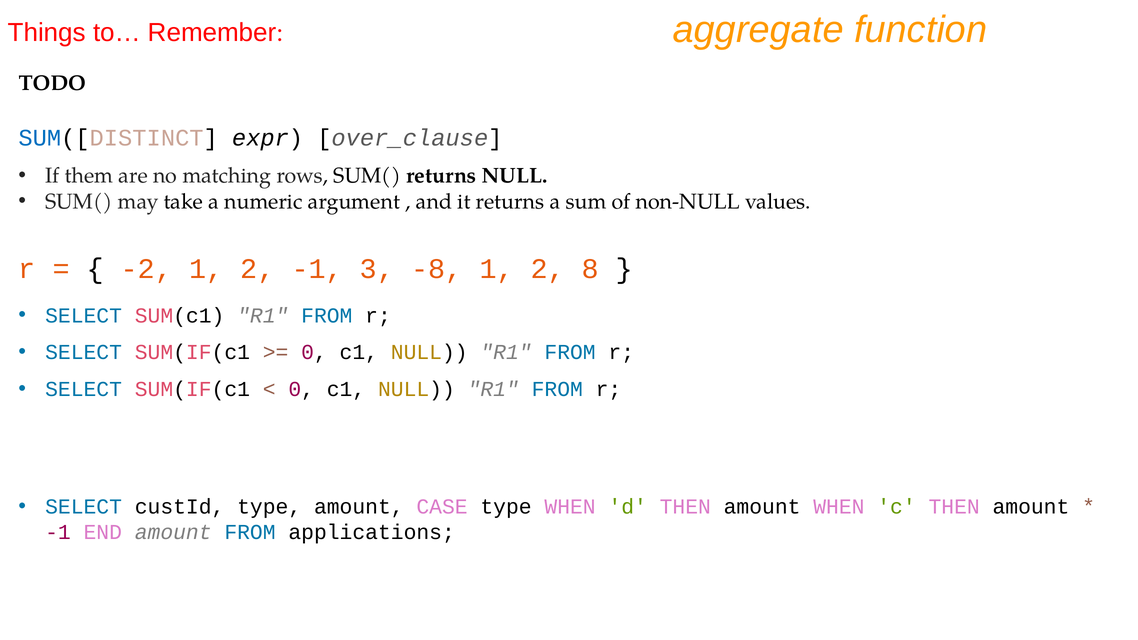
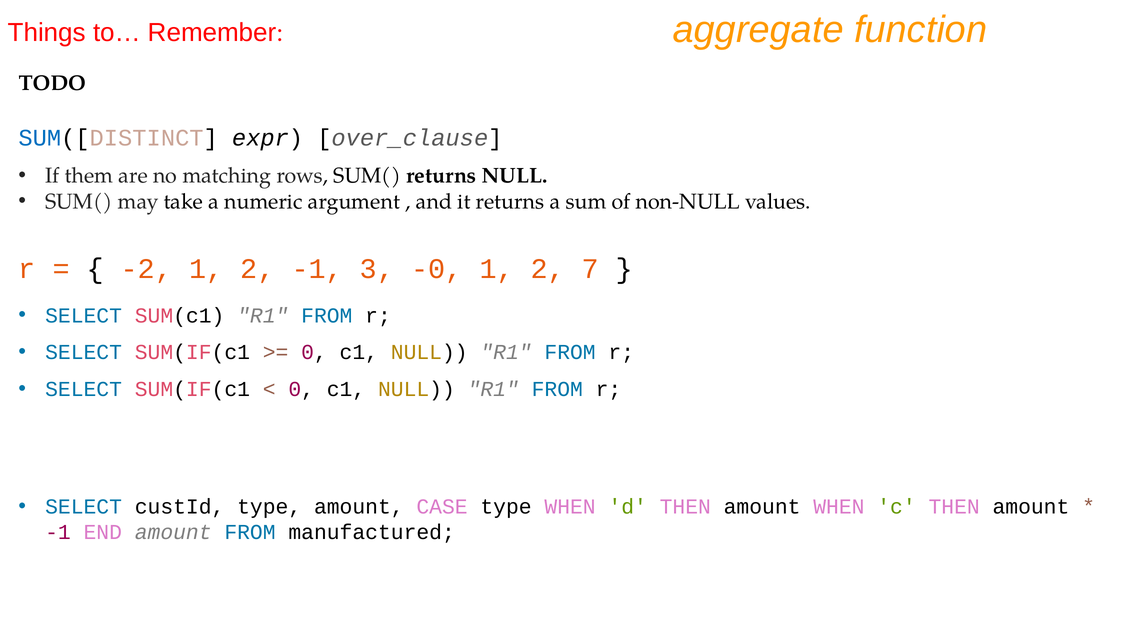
-8: -8 -> -0
8: 8 -> 7
applications: applications -> manufactured
